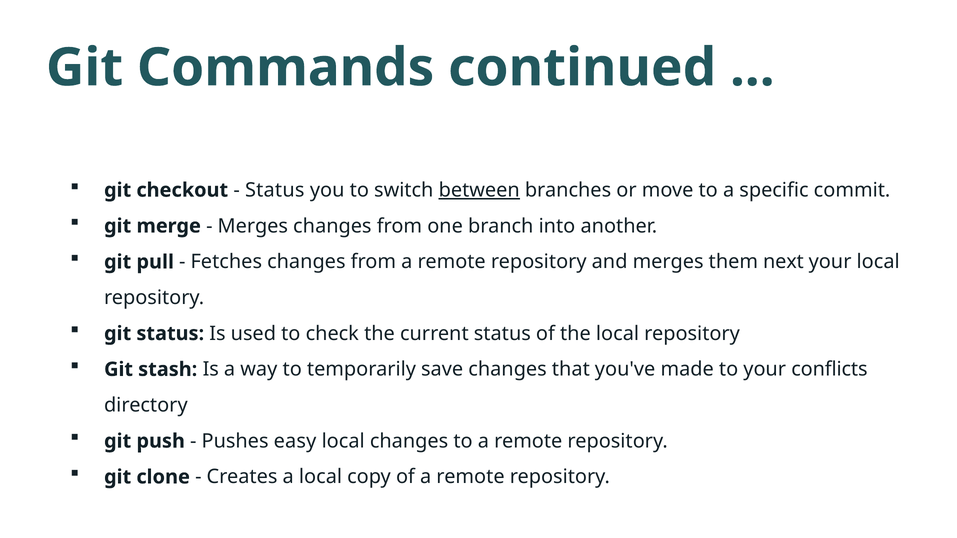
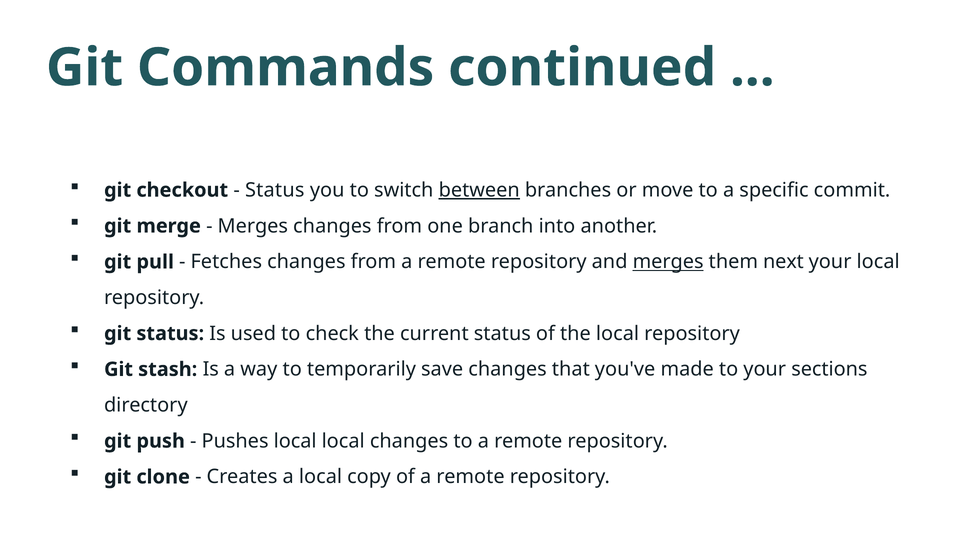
merges at (668, 262) underline: none -> present
conflicts: conflicts -> sections
Pushes easy: easy -> local
